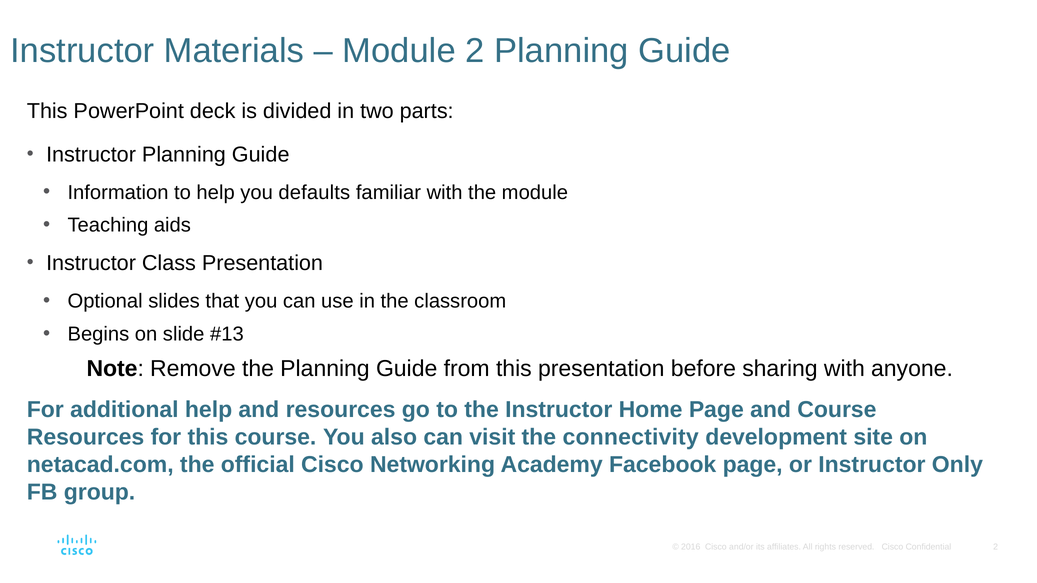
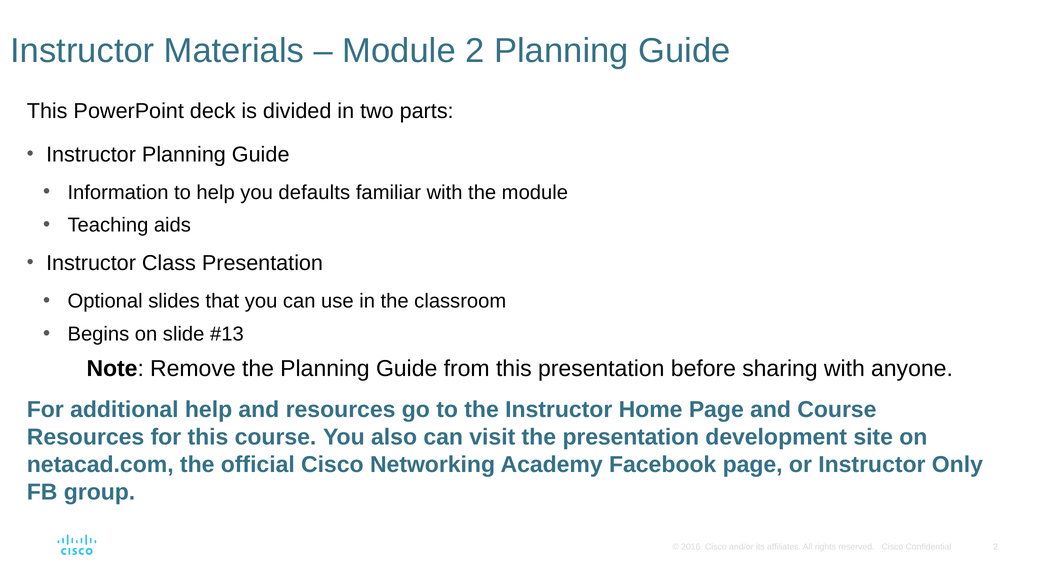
the connectivity: connectivity -> presentation
